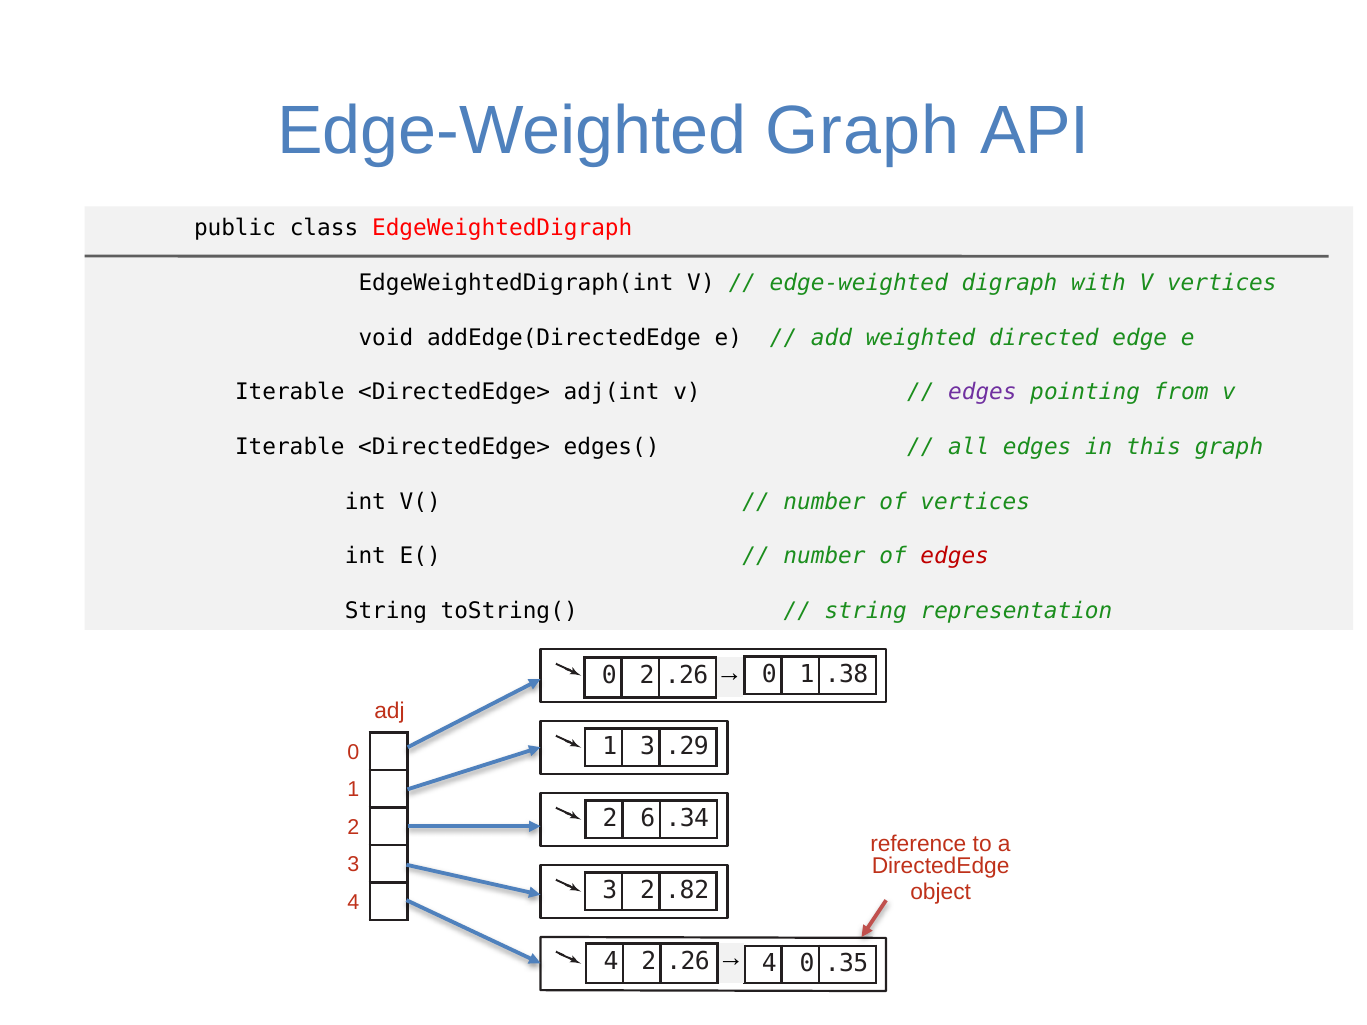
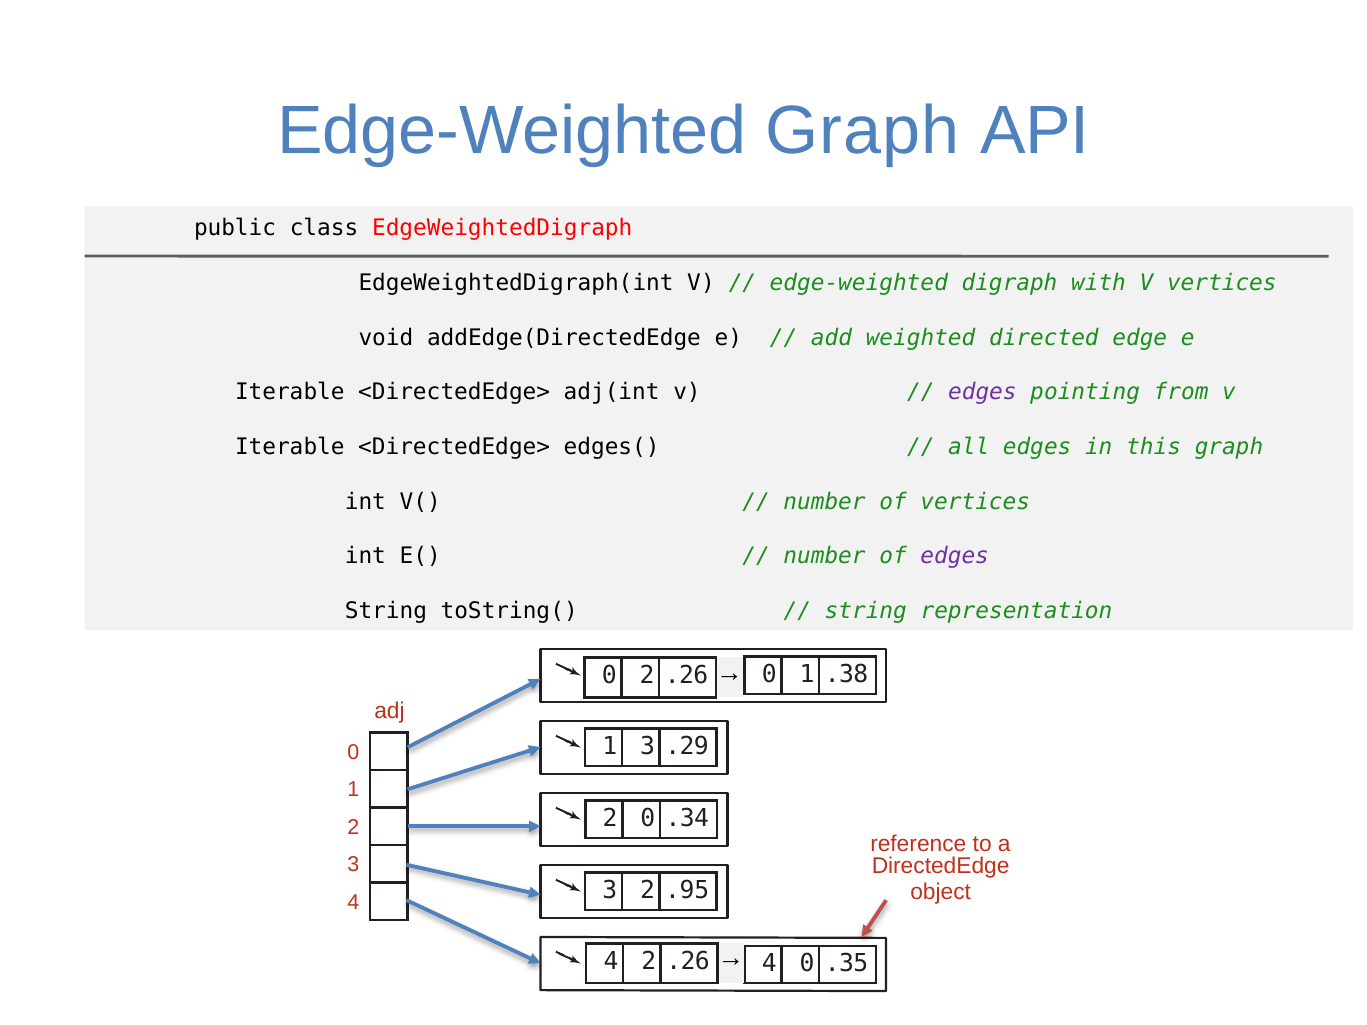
edges at (955, 557) colour: red -> purple
2 6: 6 -> 0
.82: .82 -> .95
